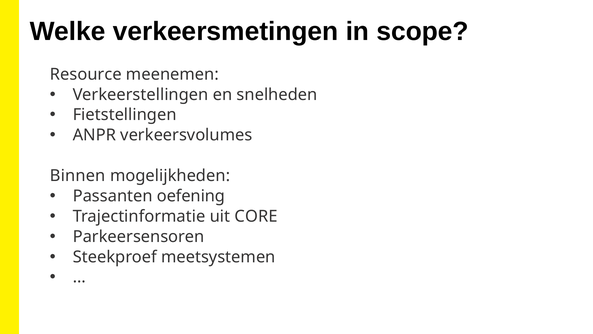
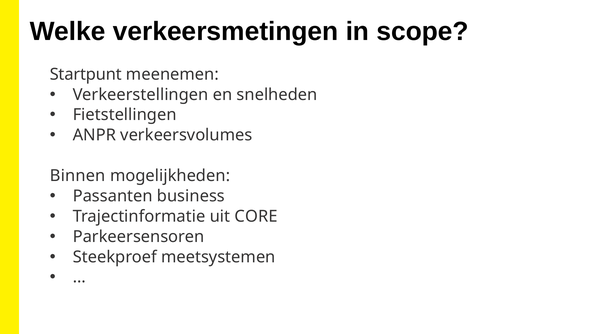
Resource: Resource -> Startpunt
oefening: oefening -> business
